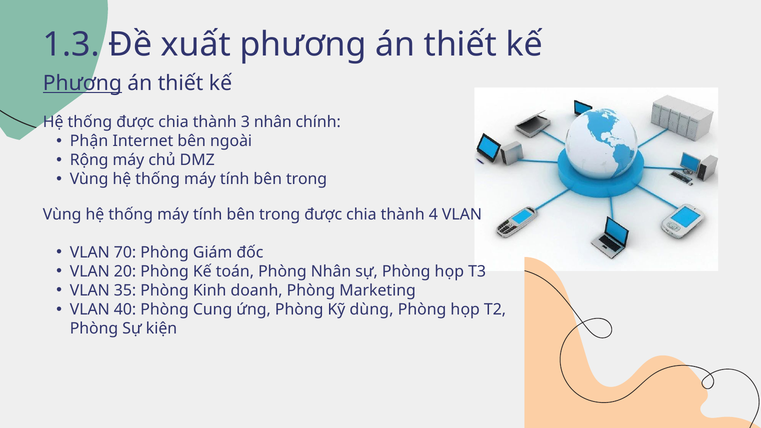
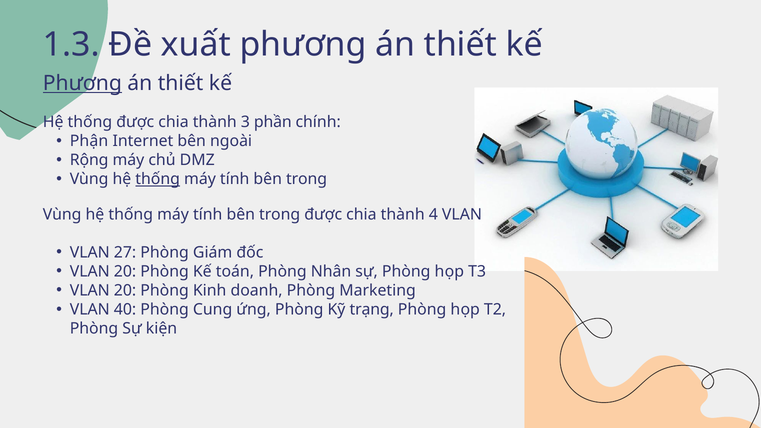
3 nhân: nhân -> phần
thống at (158, 179) underline: none -> present
70: 70 -> 27
35 at (125, 291): 35 -> 20
dùng: dùng -> trạng
